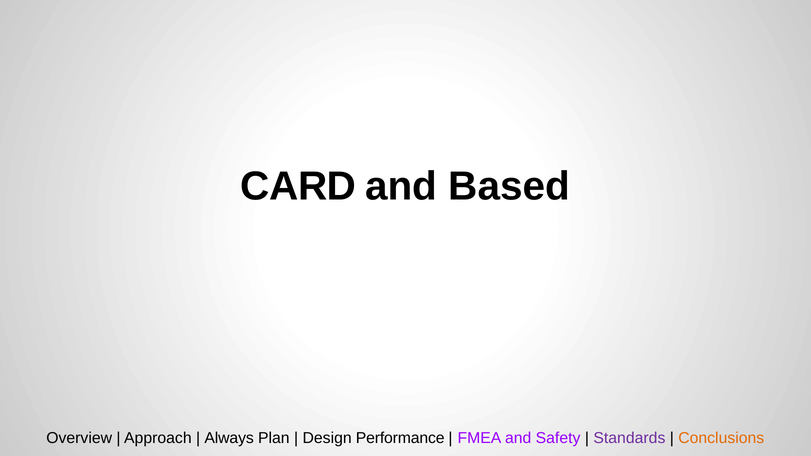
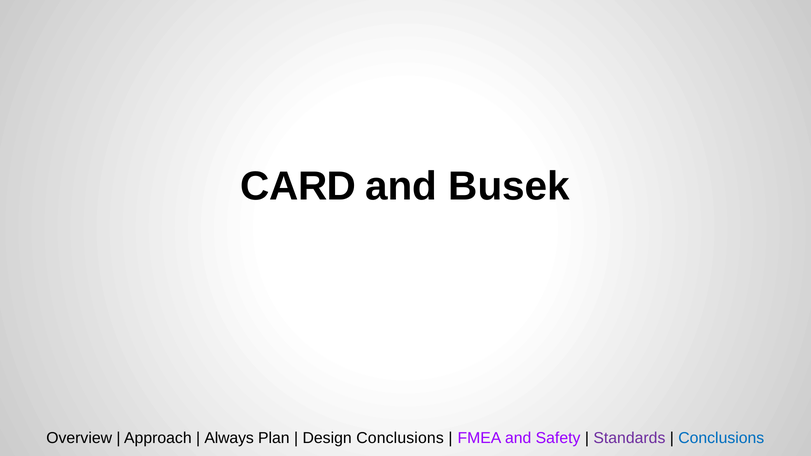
Based: Based -> Busek
Design Performance: Performance -> Conclusions
Conclusions at (721, 438) colour: orange -> blue
